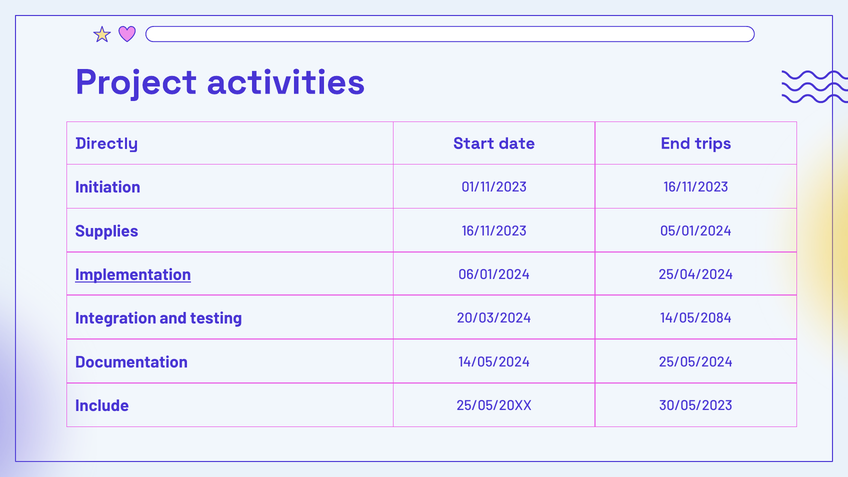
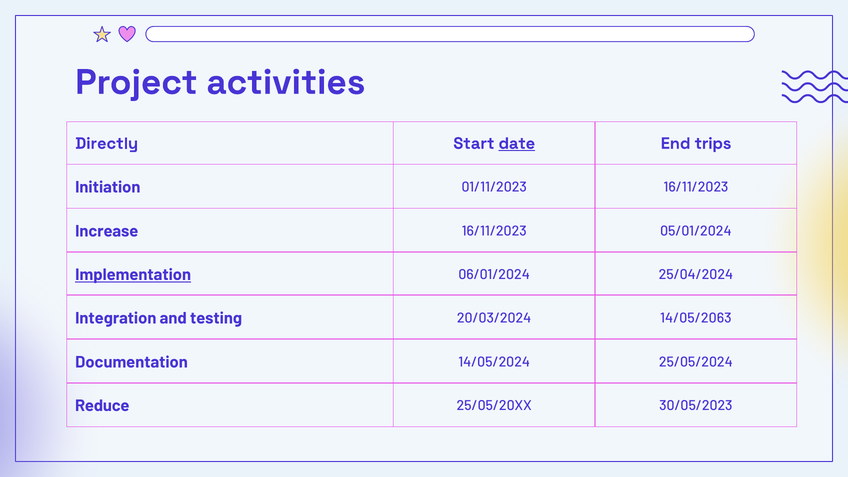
date underline: none -> present
Supplies: Supplies -> Increase
14/05/2084: 14/05/2084 -> 14/05/2063
Include: Include -> Reduce
